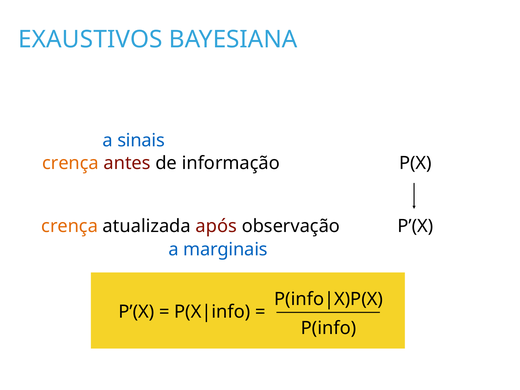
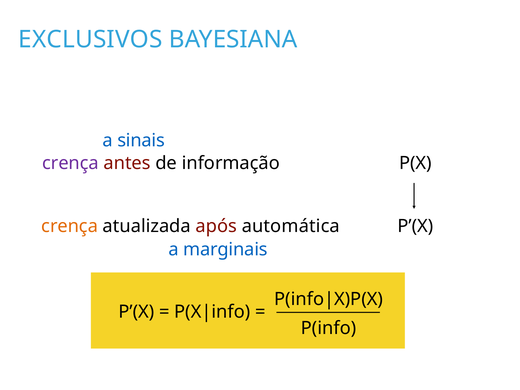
EXAUSTIVOS: EXAUSTIVOS -> EXCLUSIVOS
crença at (70, 163) colour: orange -> purple
observação: observação -> automática
